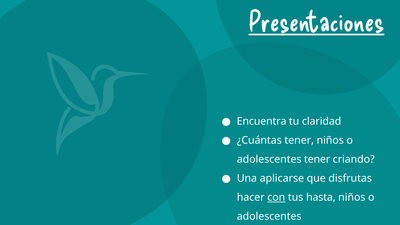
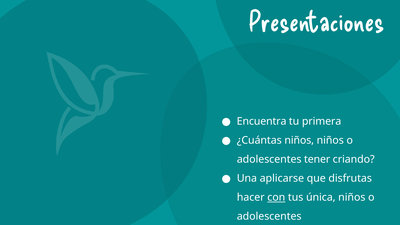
Presentaciones underline: present -> none
claridad: claridad -> primera
¿Cuántas tener: tener -> niños
hasta: hasta -> única
